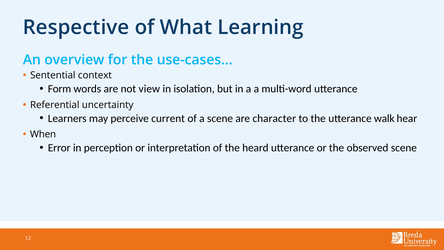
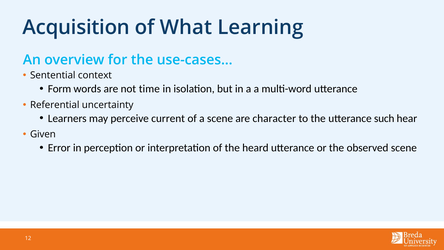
Respective: Respective -> Acquisition
view: view -> time
walk: walk -> such
When: When -> Given
